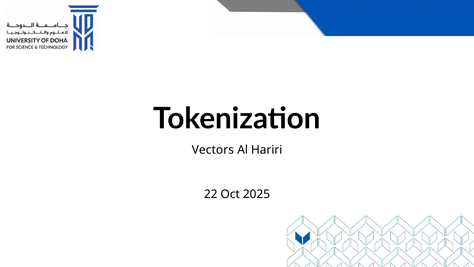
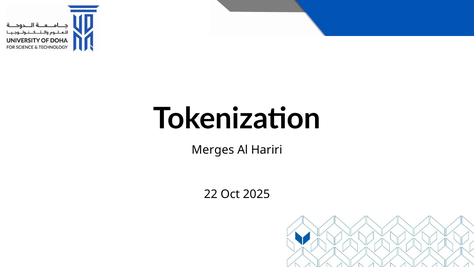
Vectors: Vectors -> Merges
